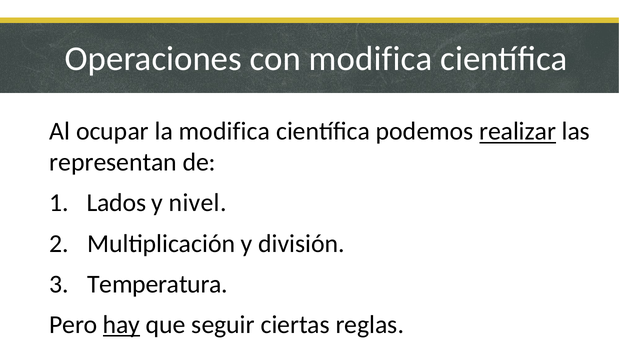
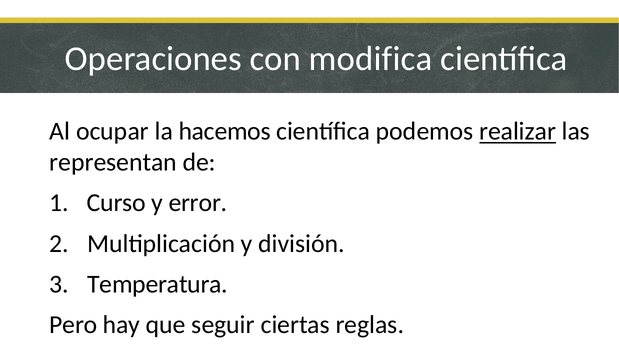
la modifica: modifica -> hacemos
Lados: Lados -> Curso
nivel: nivel -> error
hay underline: present -> none
